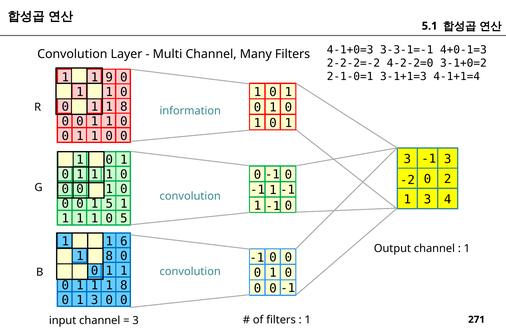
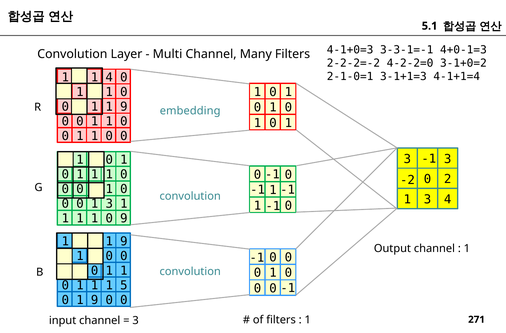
9 at (109, 77): 9 -> 4
8 at (124, 106): 8 -> 9
information: information -> embedding
0 1 5: 5 -> 3
0 5: 5 -> 9
6 at (124, 241): 6 -> 9
8 at (109, 255): 8 -> 0
8 at (124, 285): 8 -> 5
0 1 3: 3 -> 9
